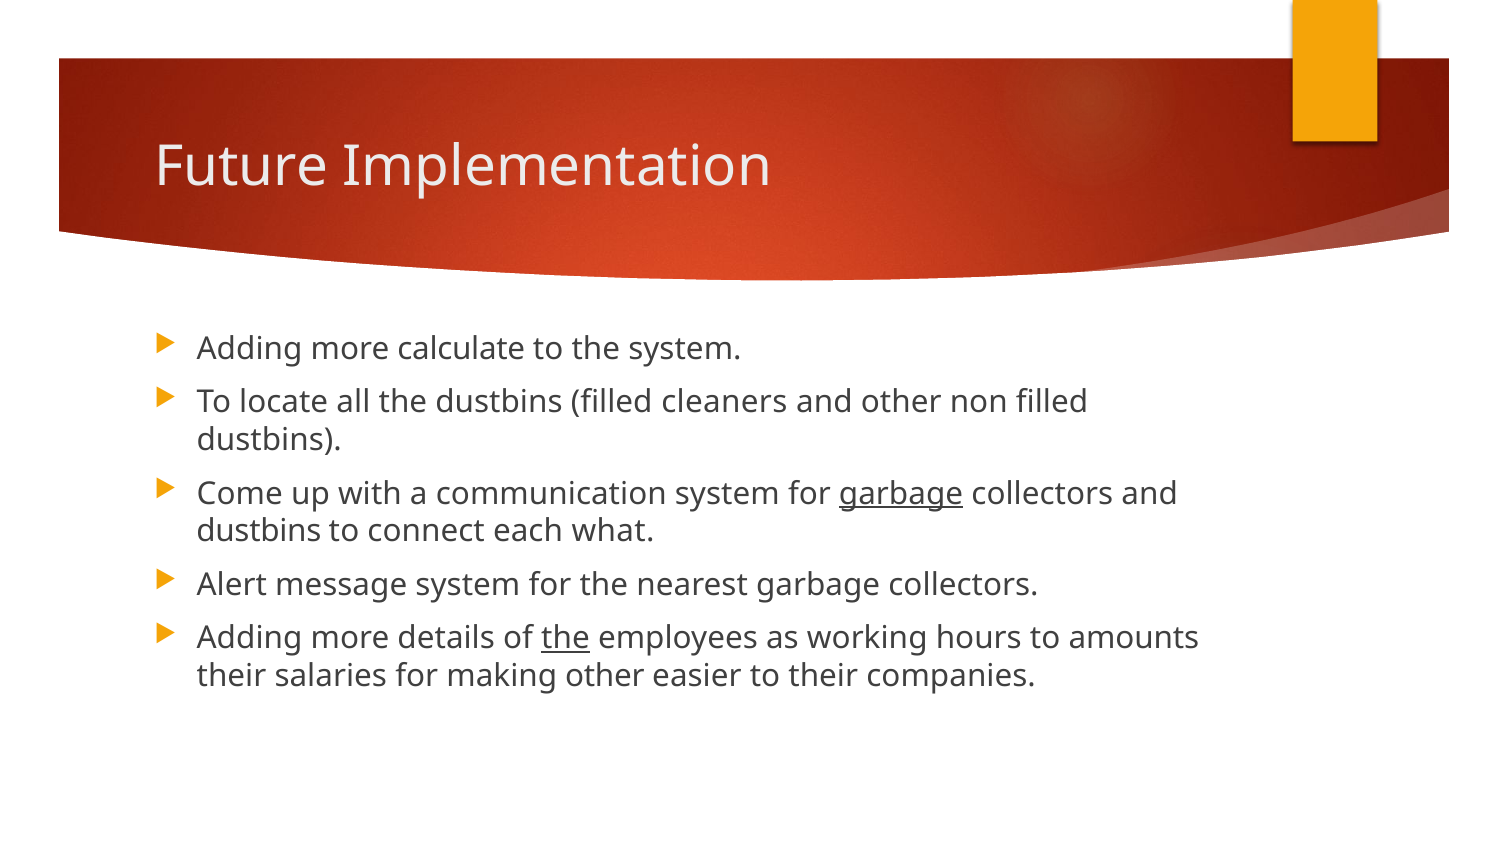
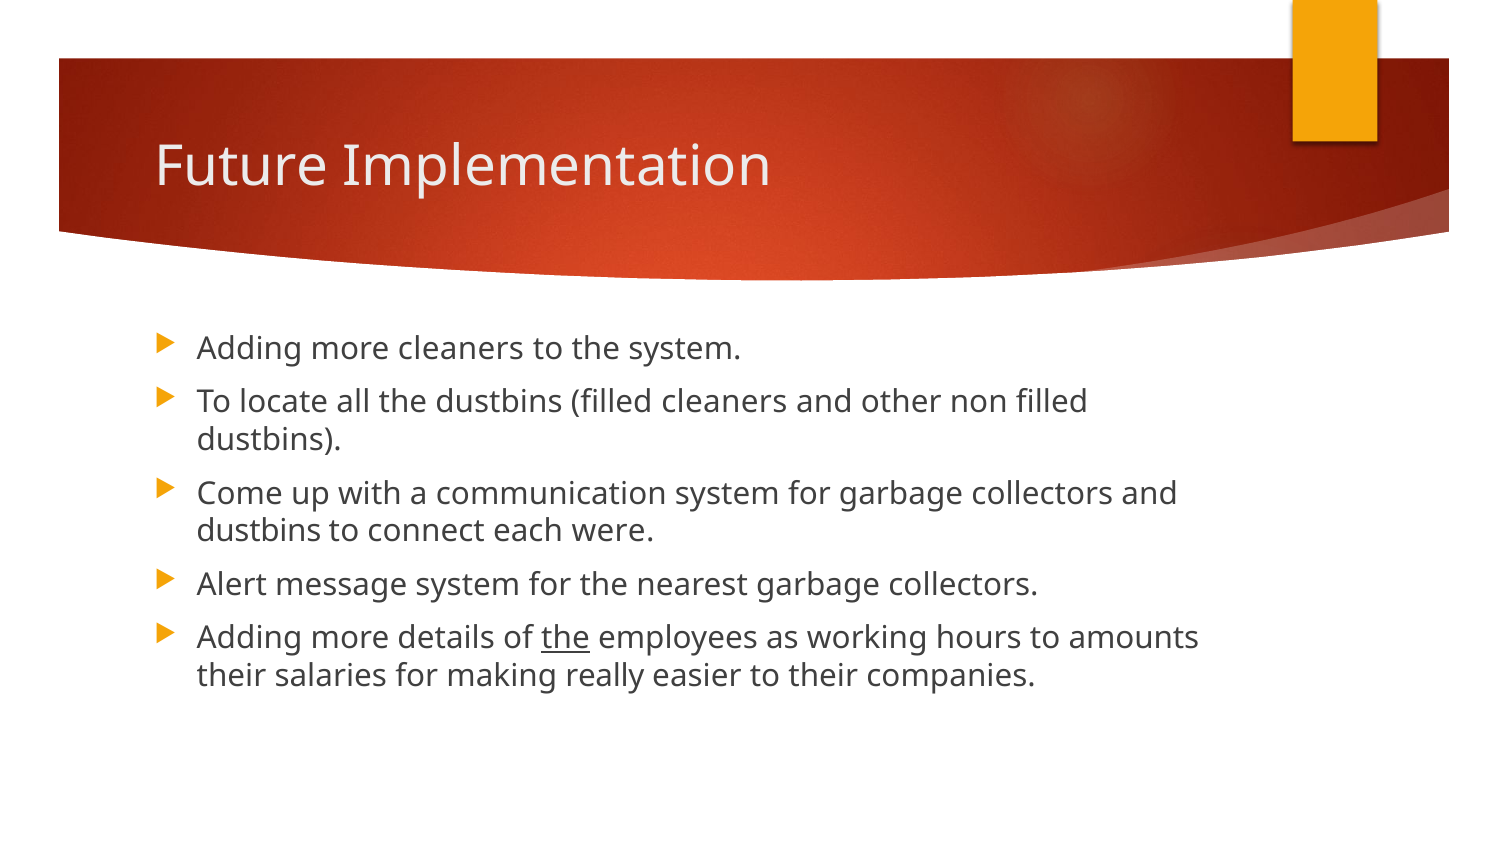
more calculate: calculate -> cleaners
garbage at (901, 494) underline: present -> none
what: what -> were
making other: other -> really
